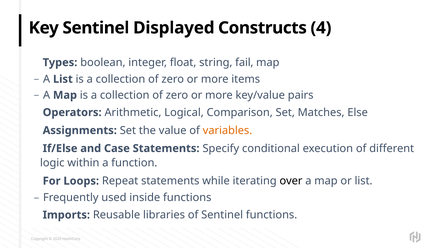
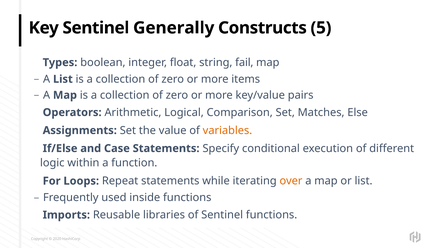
Displayed: Displayed -> Generally
4: 4 -> 5
over colour: black -> orange
